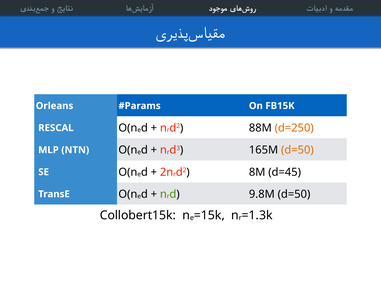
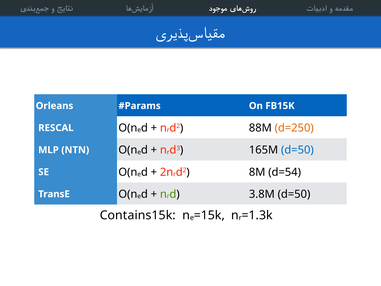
d=50 at (297, 150) colour: orange -> blue
d=45: d=45 -> d=54
9.8M: 9.8M -> 3.8M
Collobert15k: Collobert15k -> Contains15k
